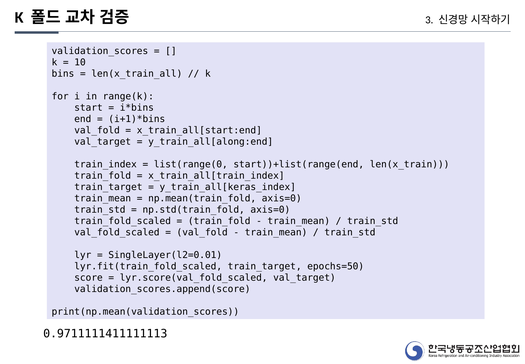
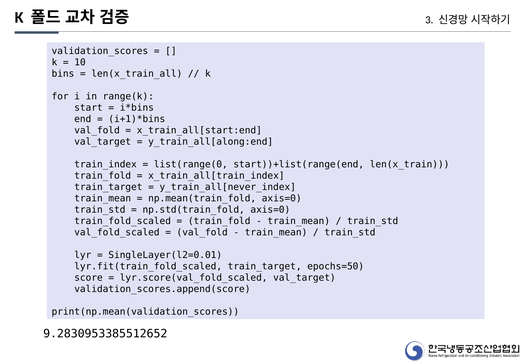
y_train_all[keras_index: y_train_all[keras_index -> y_train_all[never_index
0.9711111411111113: 0.9711111411111113 -> 9.2830953385512652
